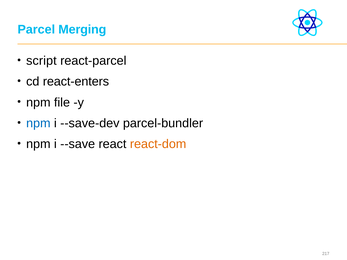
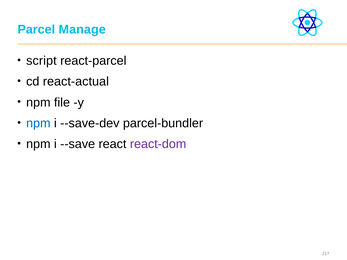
Merging: Merging -> Manage
react-enters: react-enters -> react-actual
react-dom colour: orange -> purple
